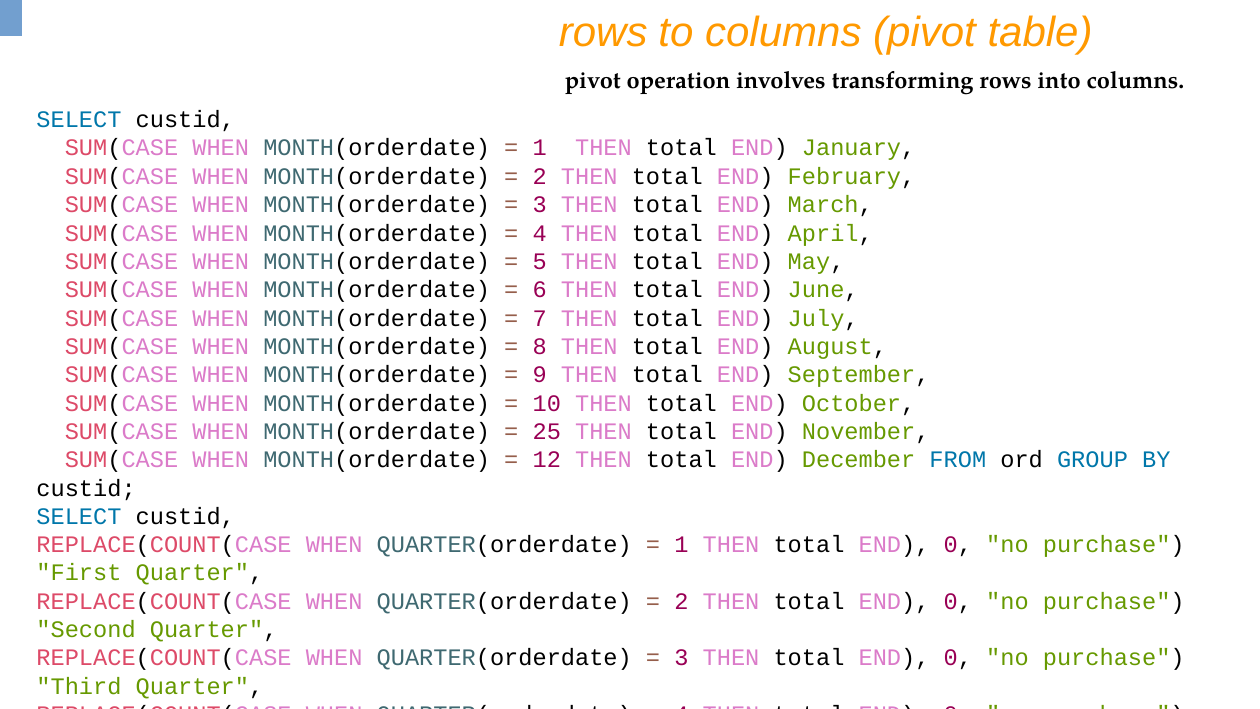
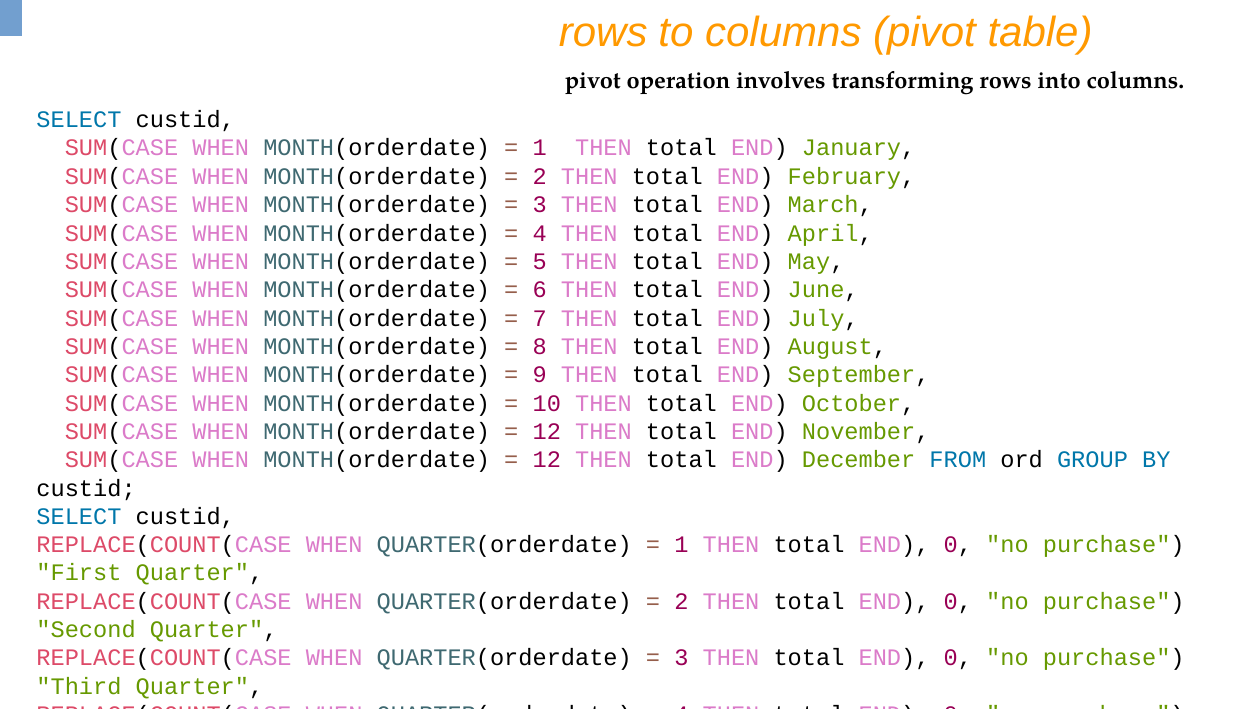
25 at (547, 432): 25 -> 12
